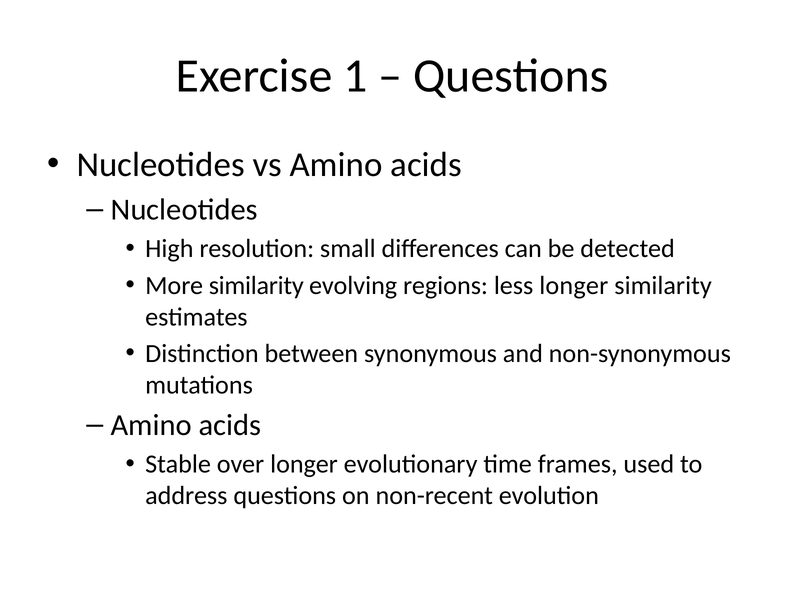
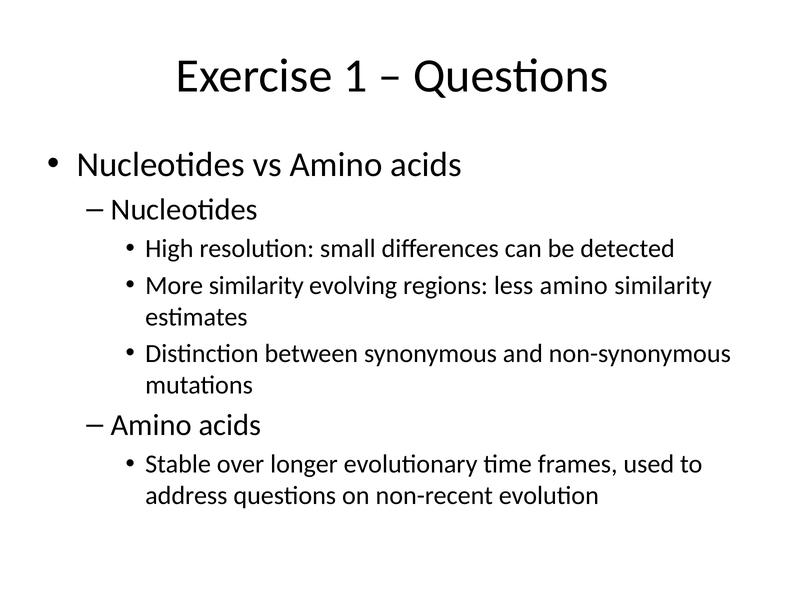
less longer: longer -> amino
